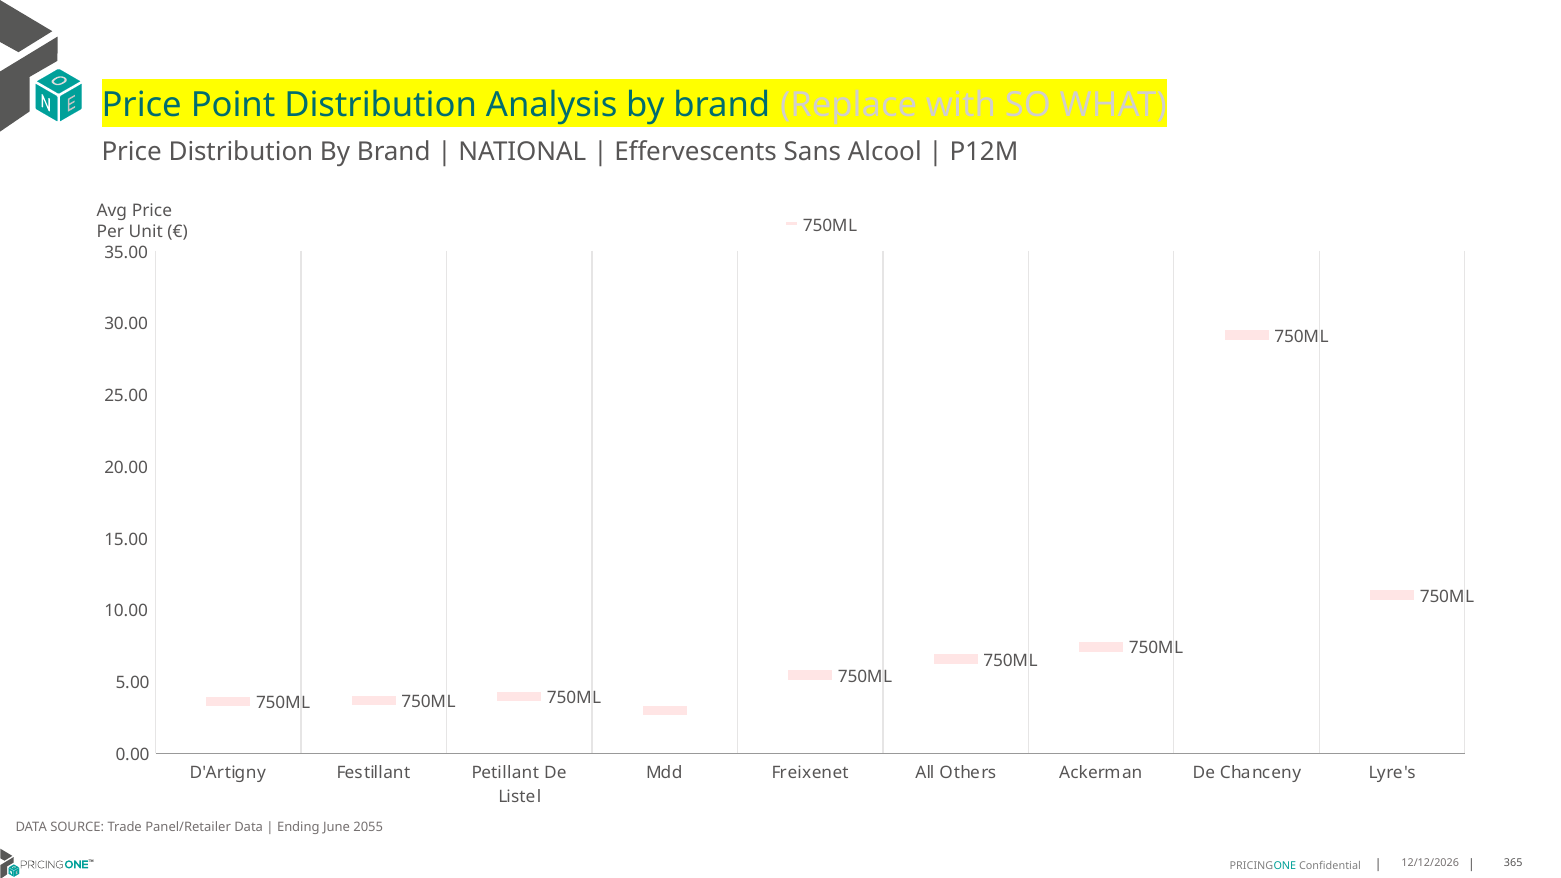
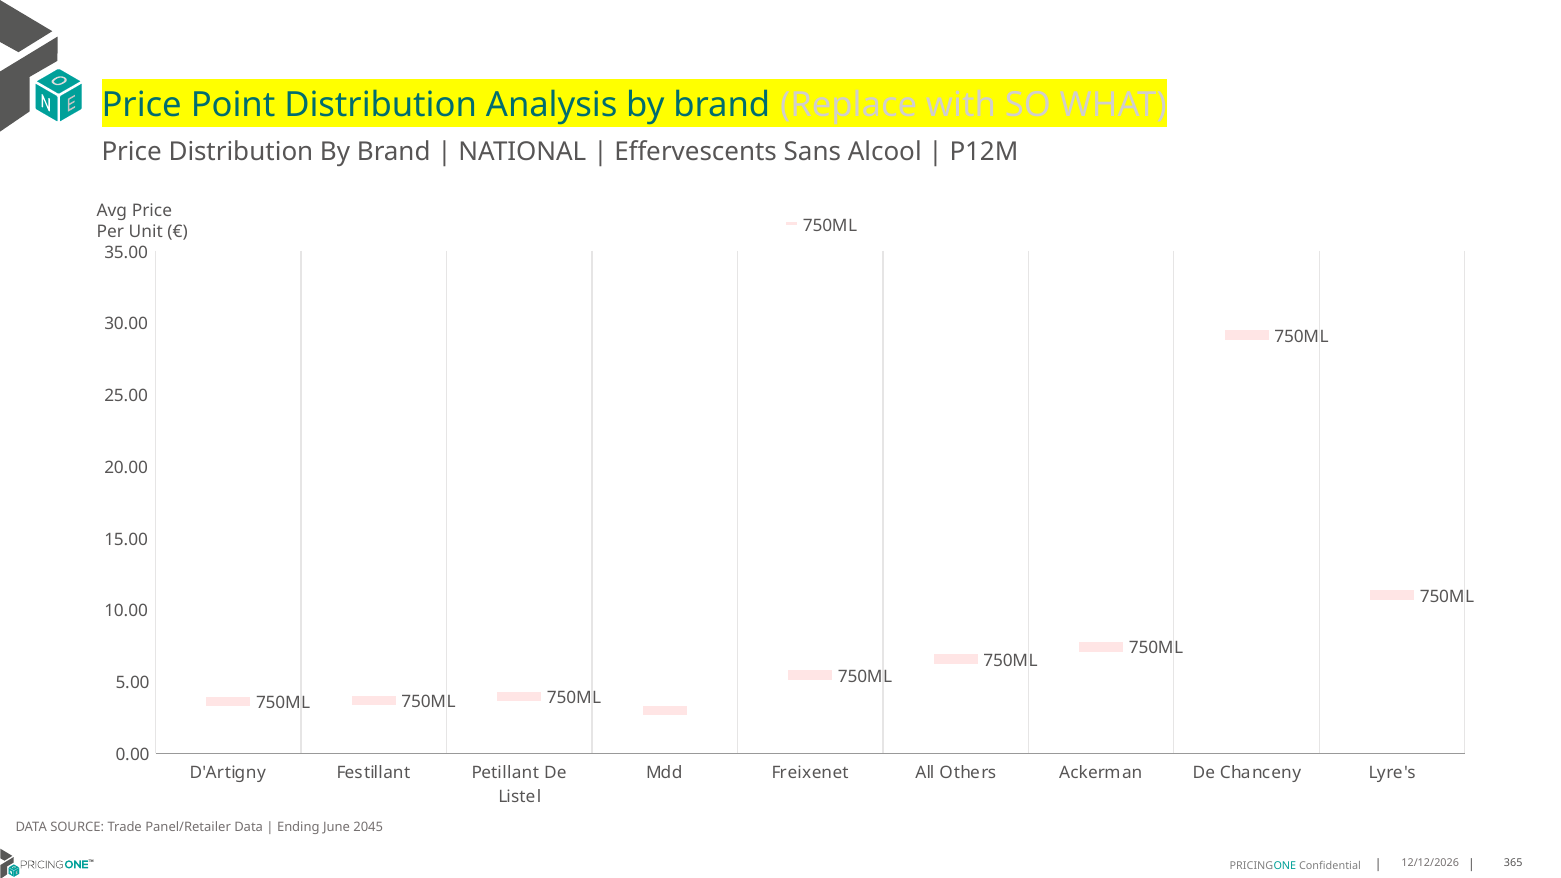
2055: 2055 -> 2045
